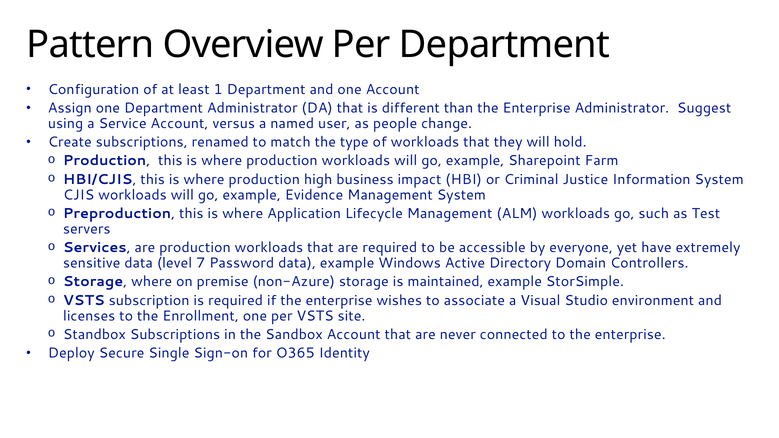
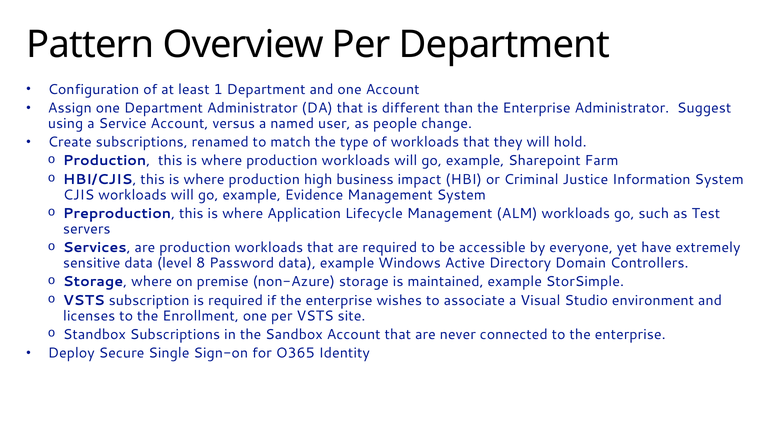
7: 7 -> 8
